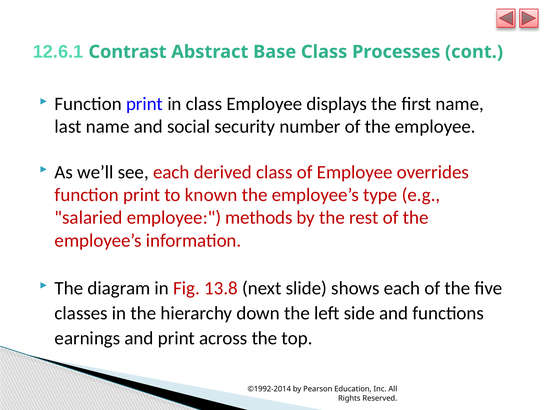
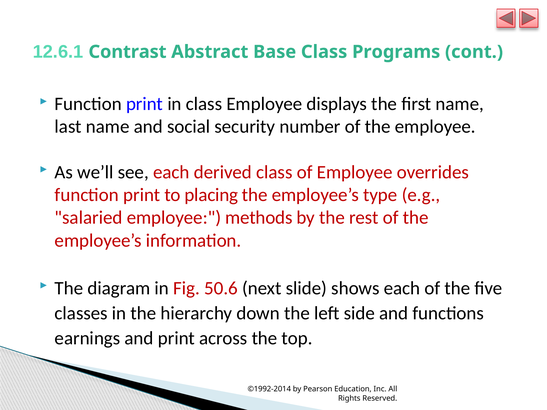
Processes: Processes -> Programs
known: known -> placing
13.8: 13.8 -> 50.6
